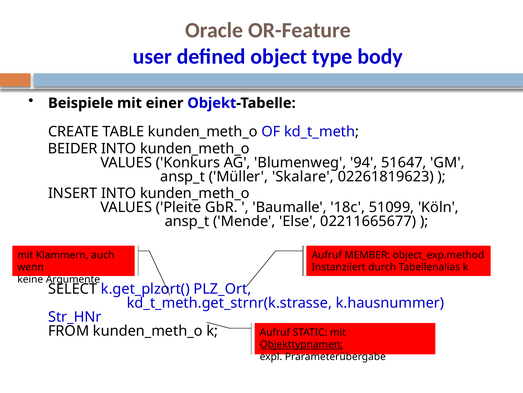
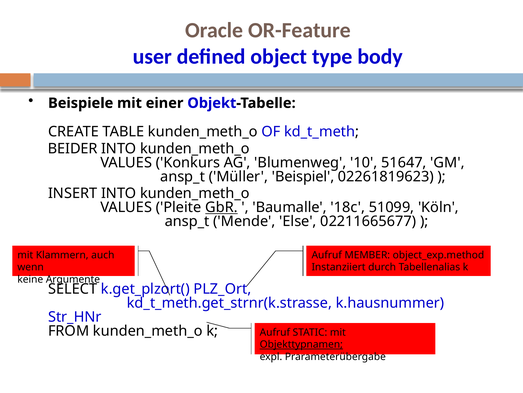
94: 94 -> 10
Skalare: Skalare -> Beispiel
GbR underline: none -> present
